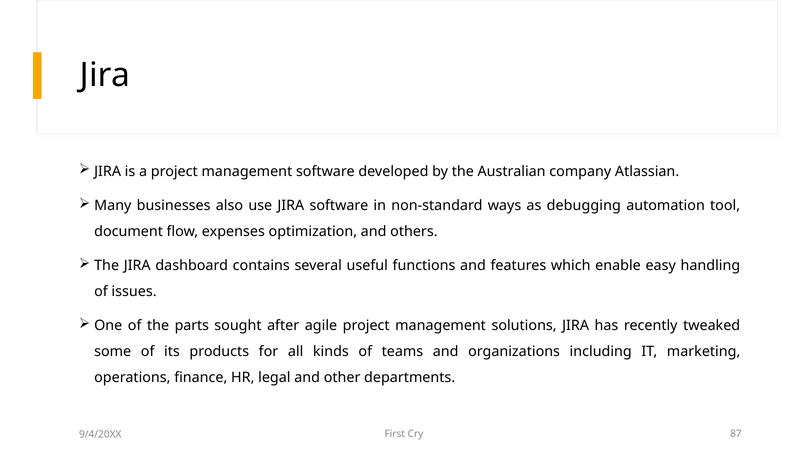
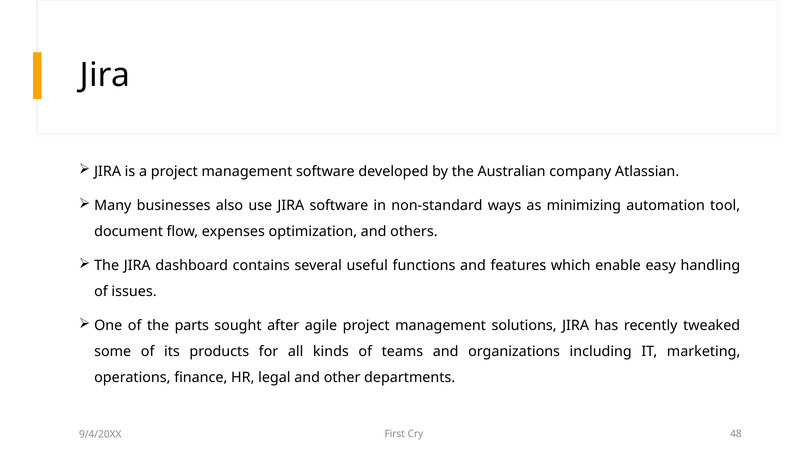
debugging: debugging -> minimizing
87: 87 -> 48
